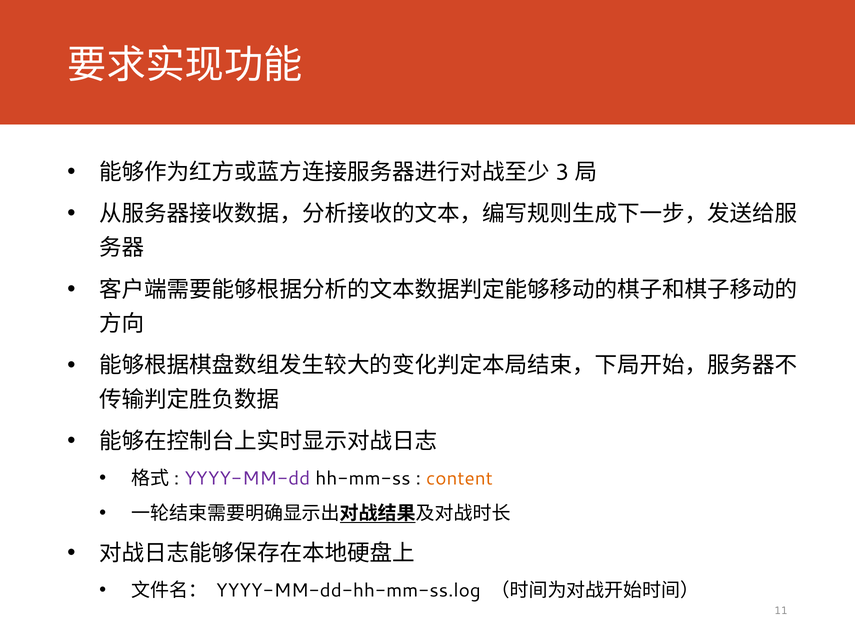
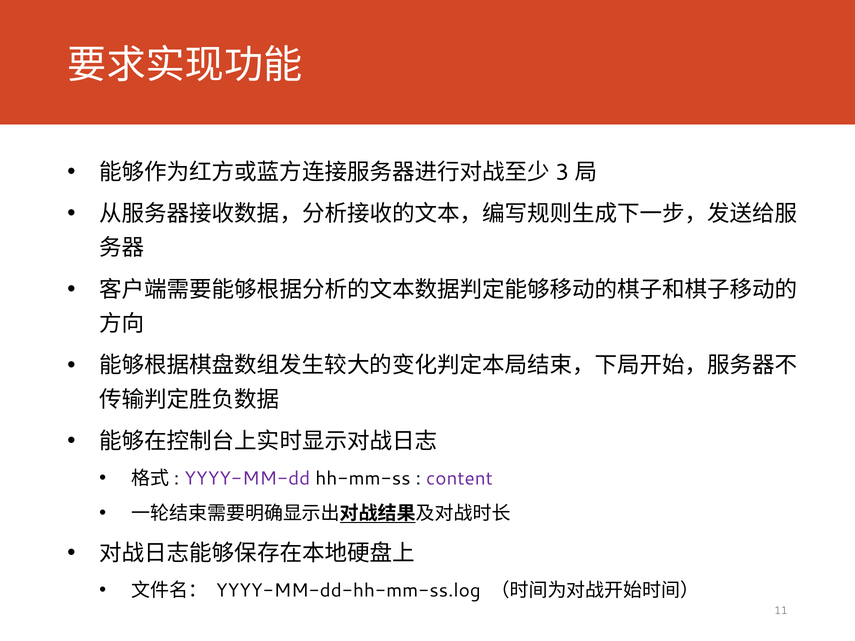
content colour: orange -> purple
